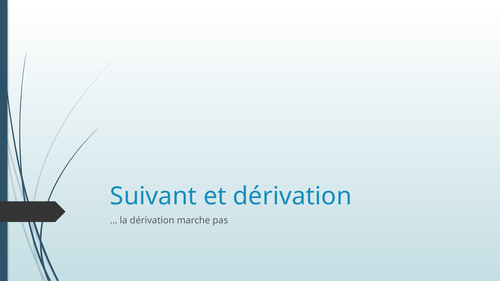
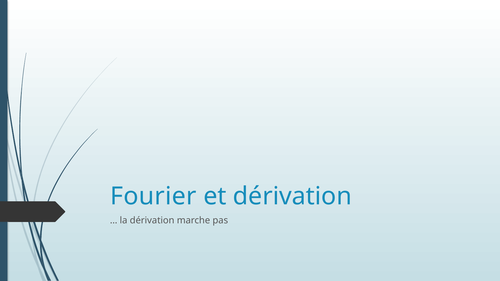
Suivant: Suivant -> Fourier
